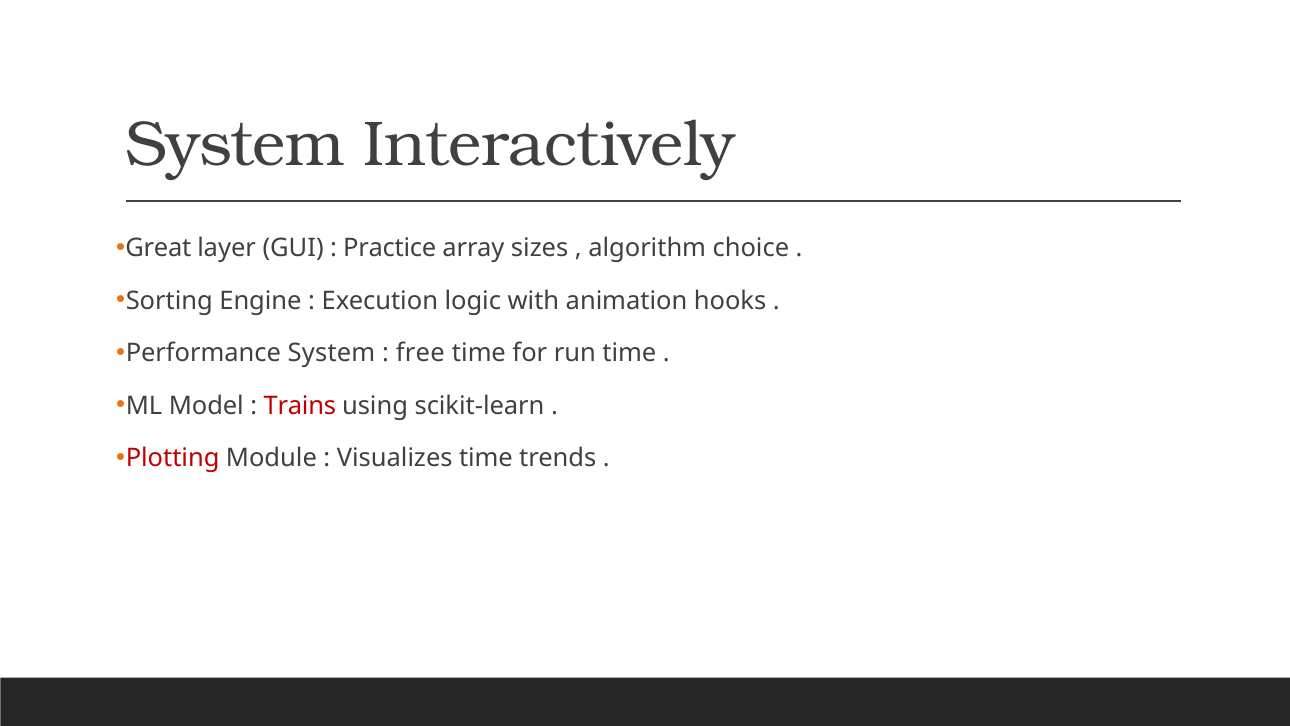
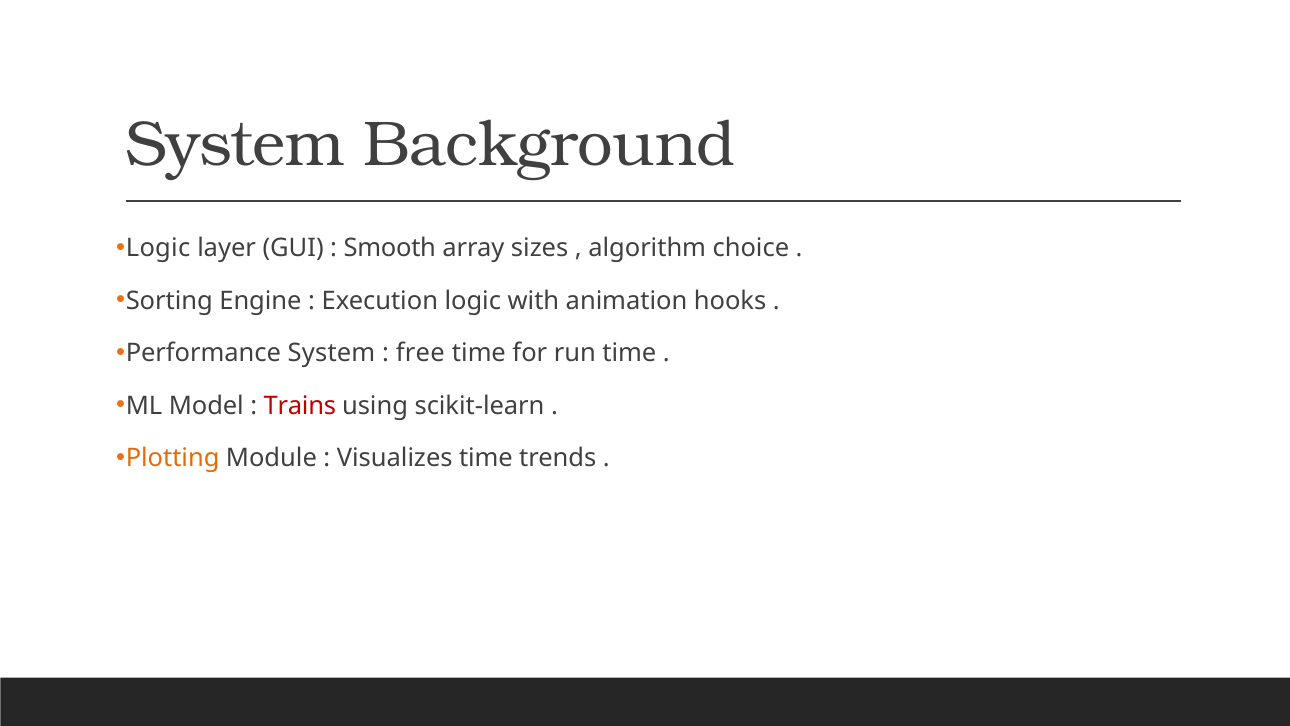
Interactively: Interactively -> Background
Great at (158, 248): Great -> Logic
Practice: Practice -> Smooth
Plotting colour: red -> orange
